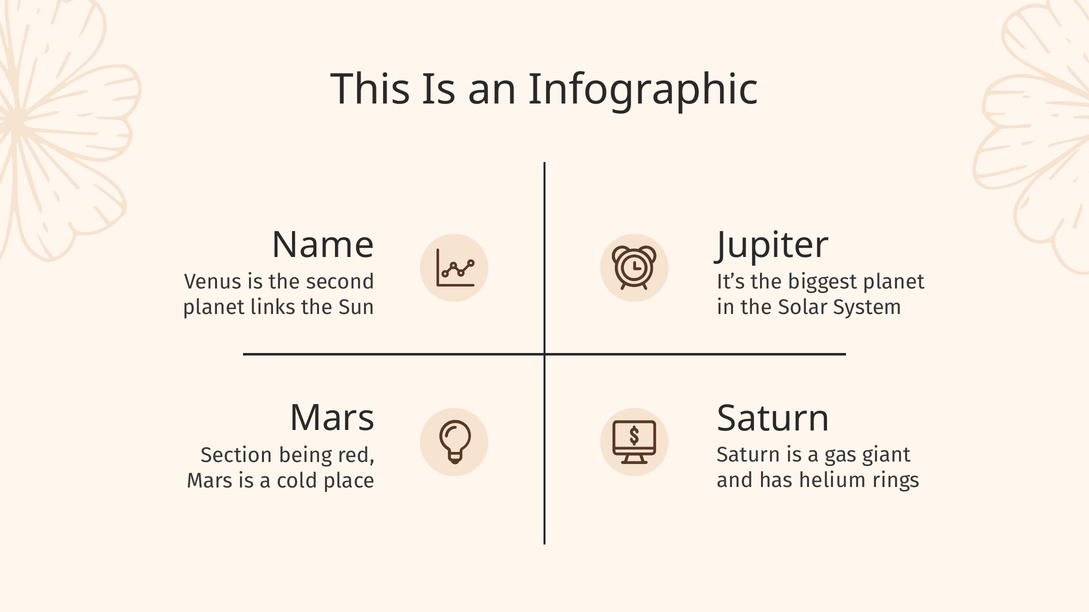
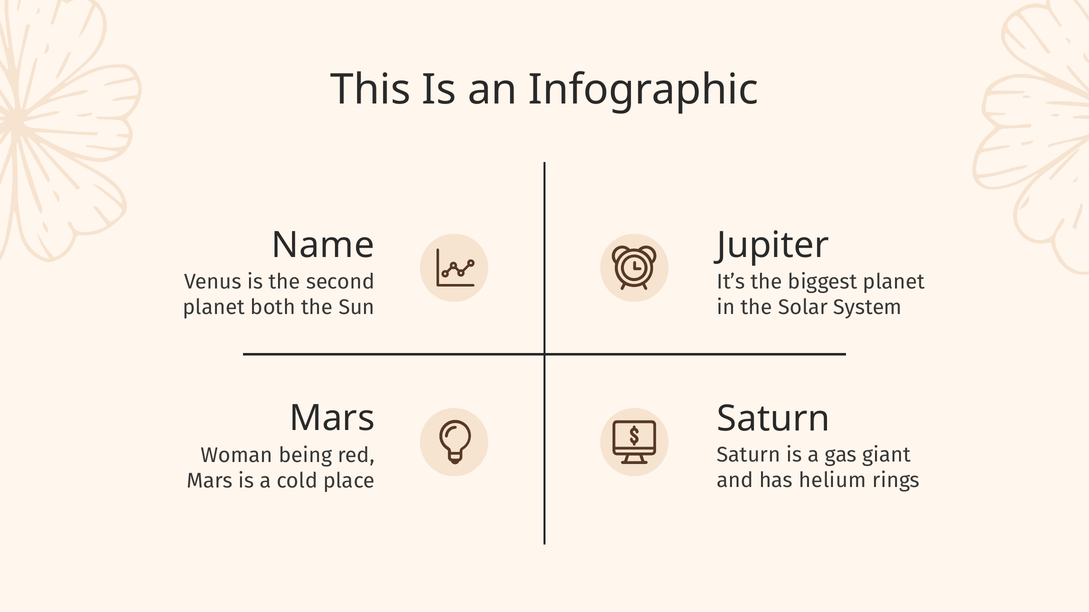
links: links -> both
Section: Section -> Woman
